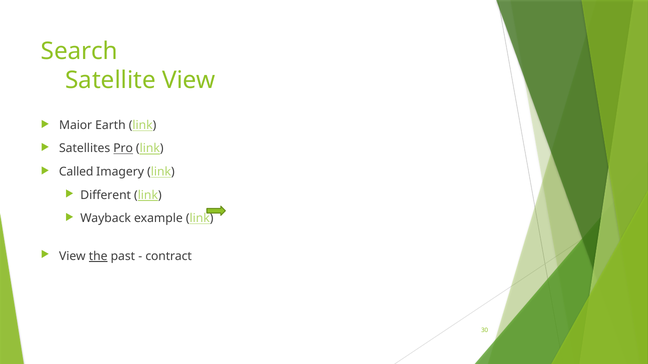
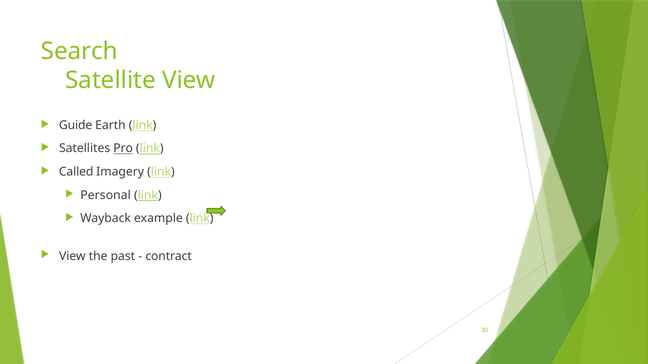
Maior: Maior -> Guide
Different: Different -> Personal
the underline: present -> none
